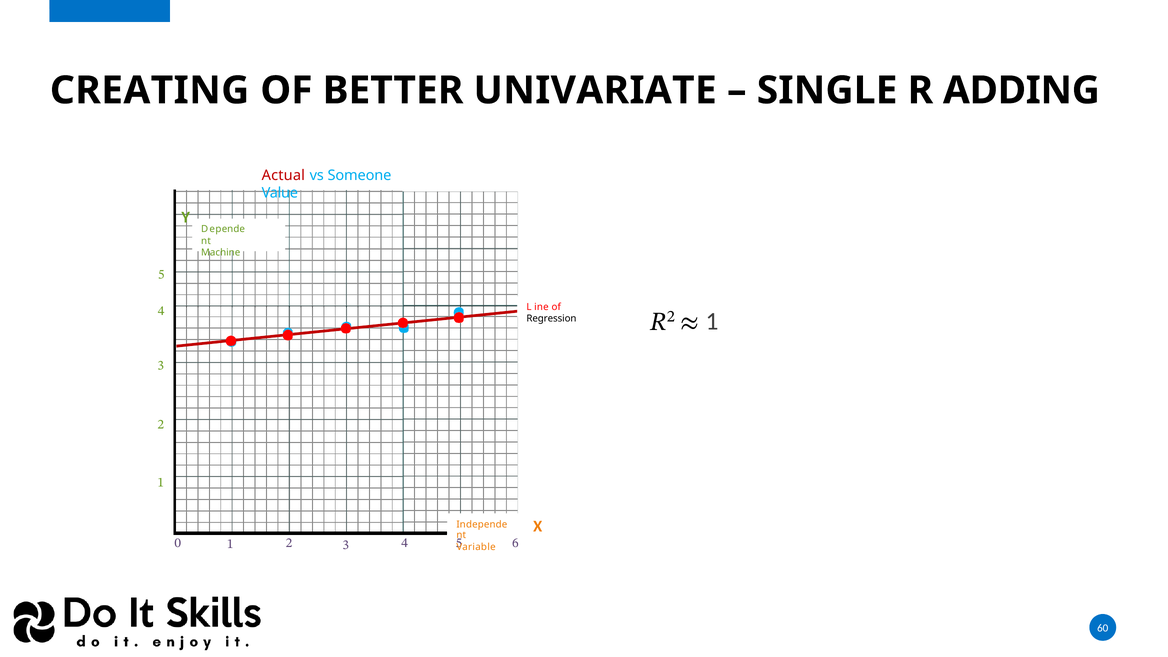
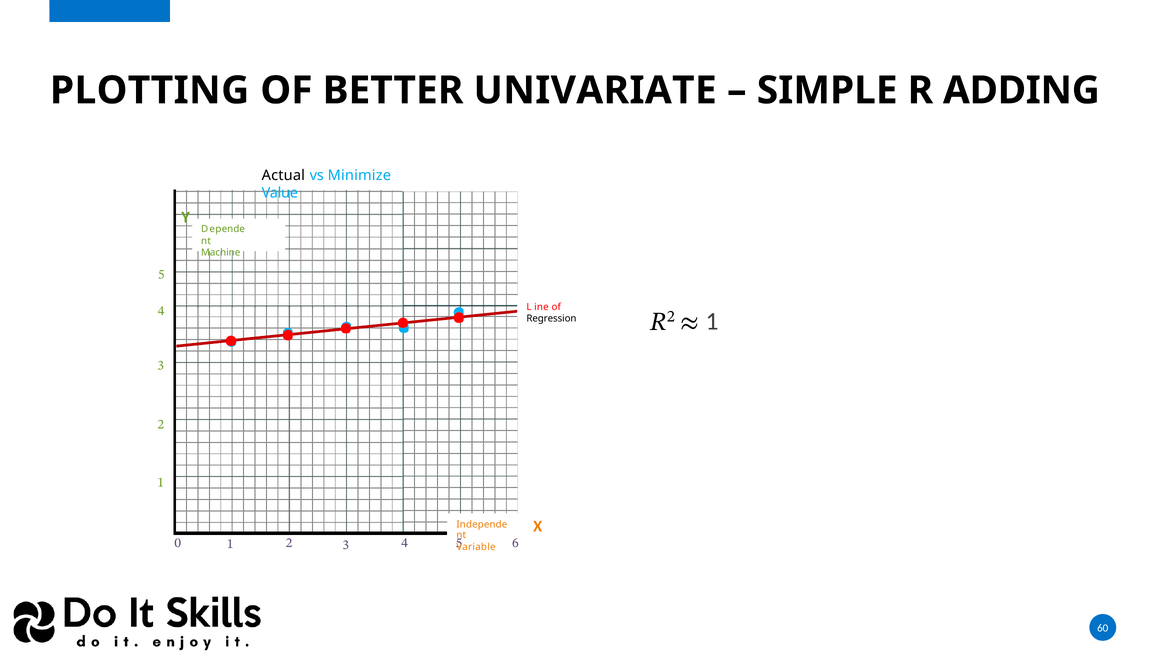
CREATING: CREATING -> PLOTTING
SINGLE: SINGLE -> SIMPLE
Actual colour: red -> black
Someone: Someone -> Minimize
